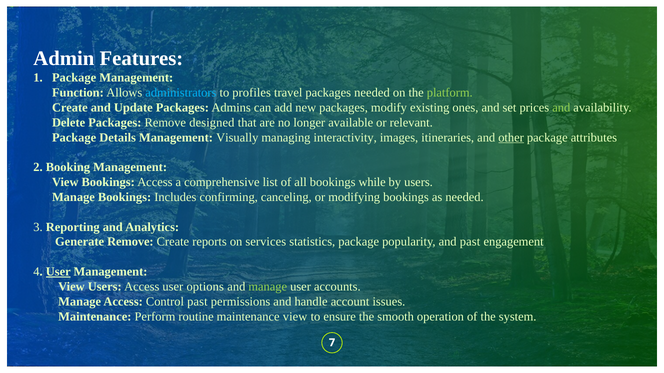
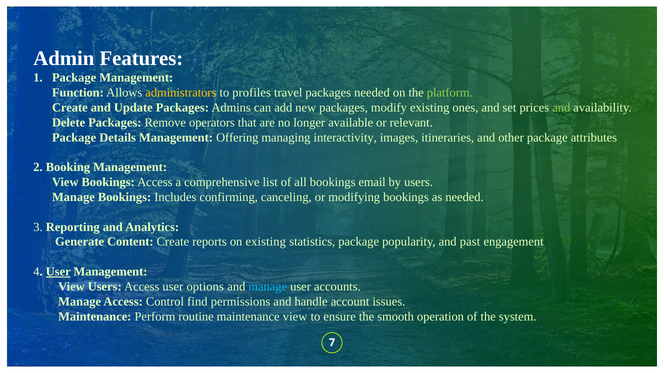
administrators colour: light blue -> yellow
designed: designed -> operators
Visually: Visually -> Offering
other underline: present -> none
while: while -> email
Generate Remove: Remove -> Content
on services: services -> existing
manage at (268, 287) colour: light green -> light blue
Control past: past -> find
